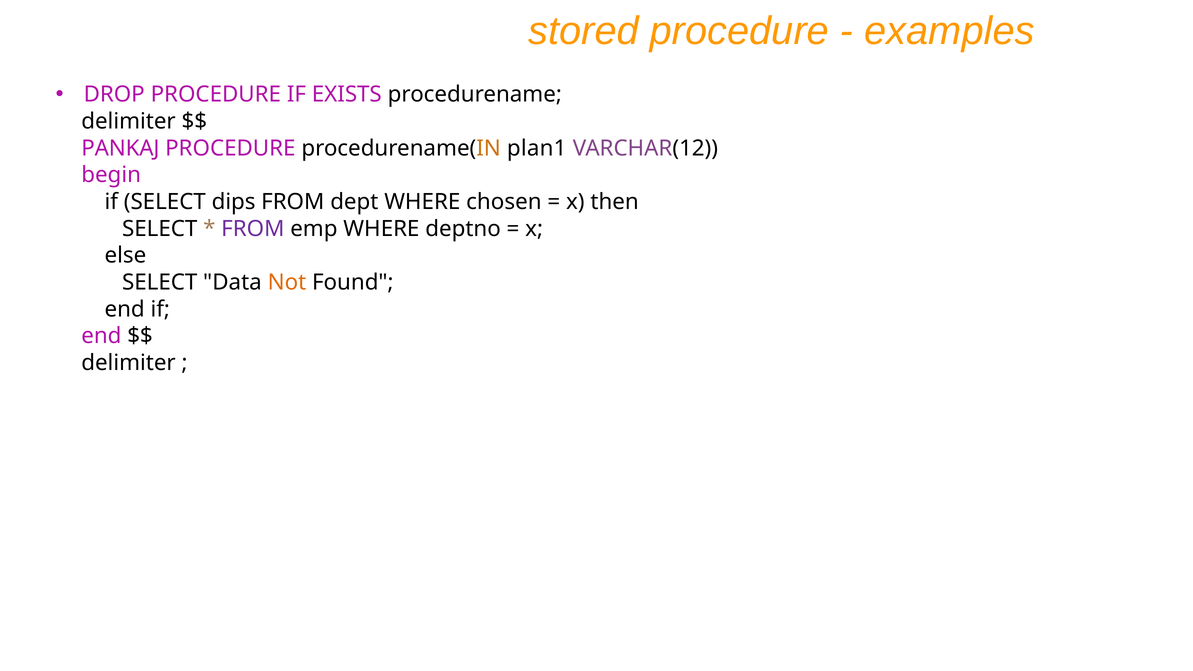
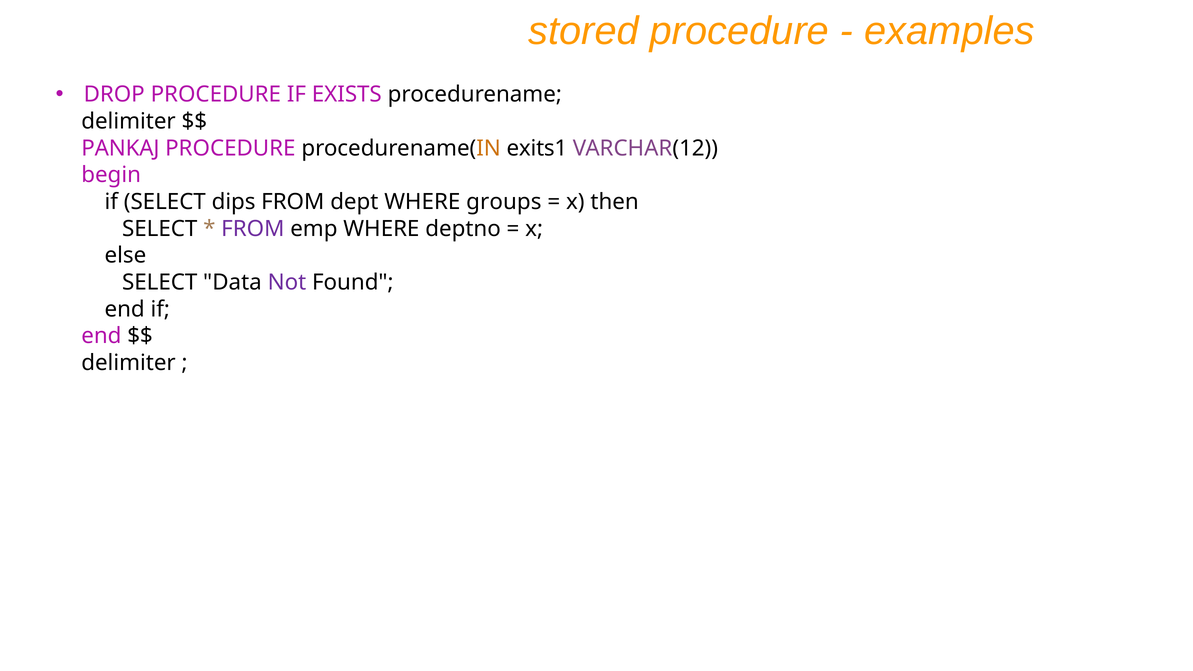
plan1: plan1 -> exits1
chosen: chosen -> groups
Not colour: orange -> purple
